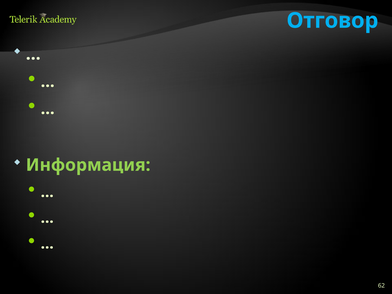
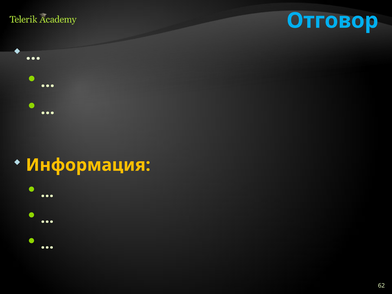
Информация colour: light green -> yellow
